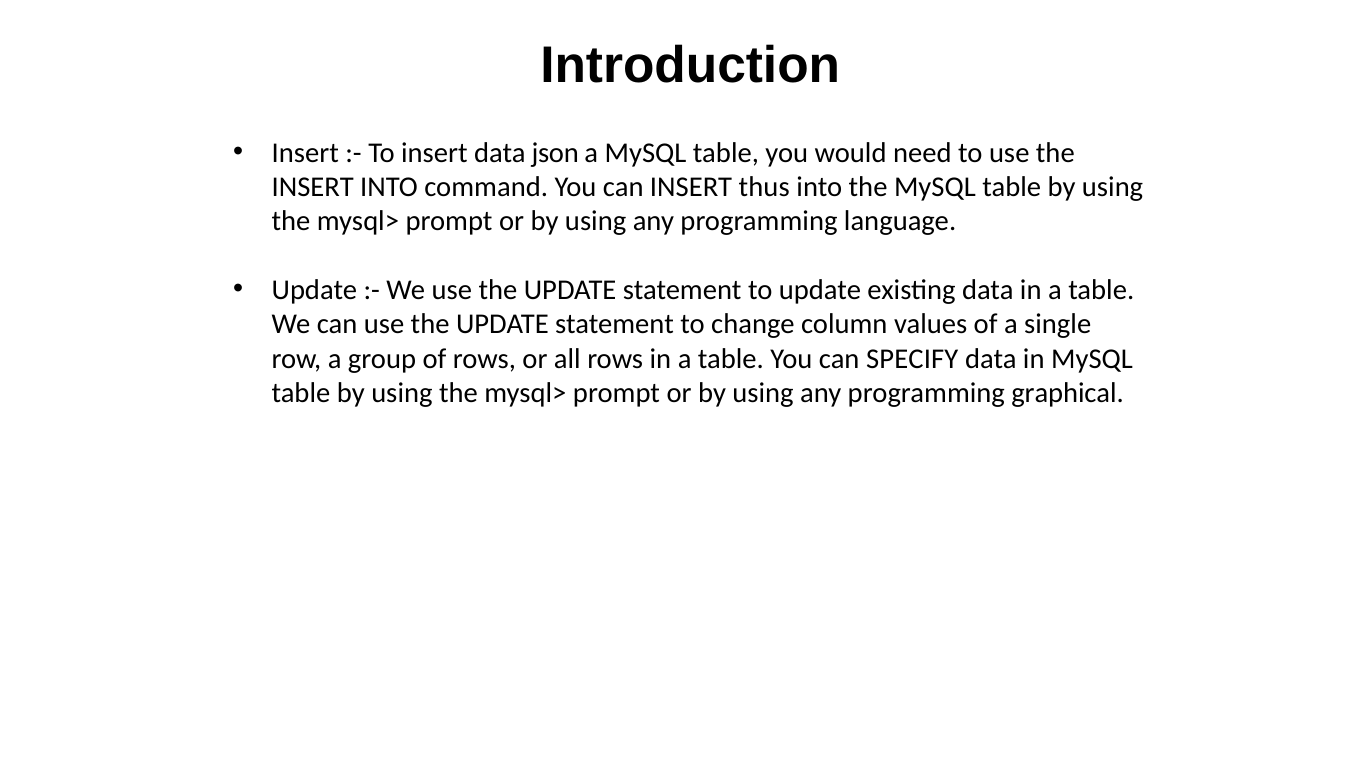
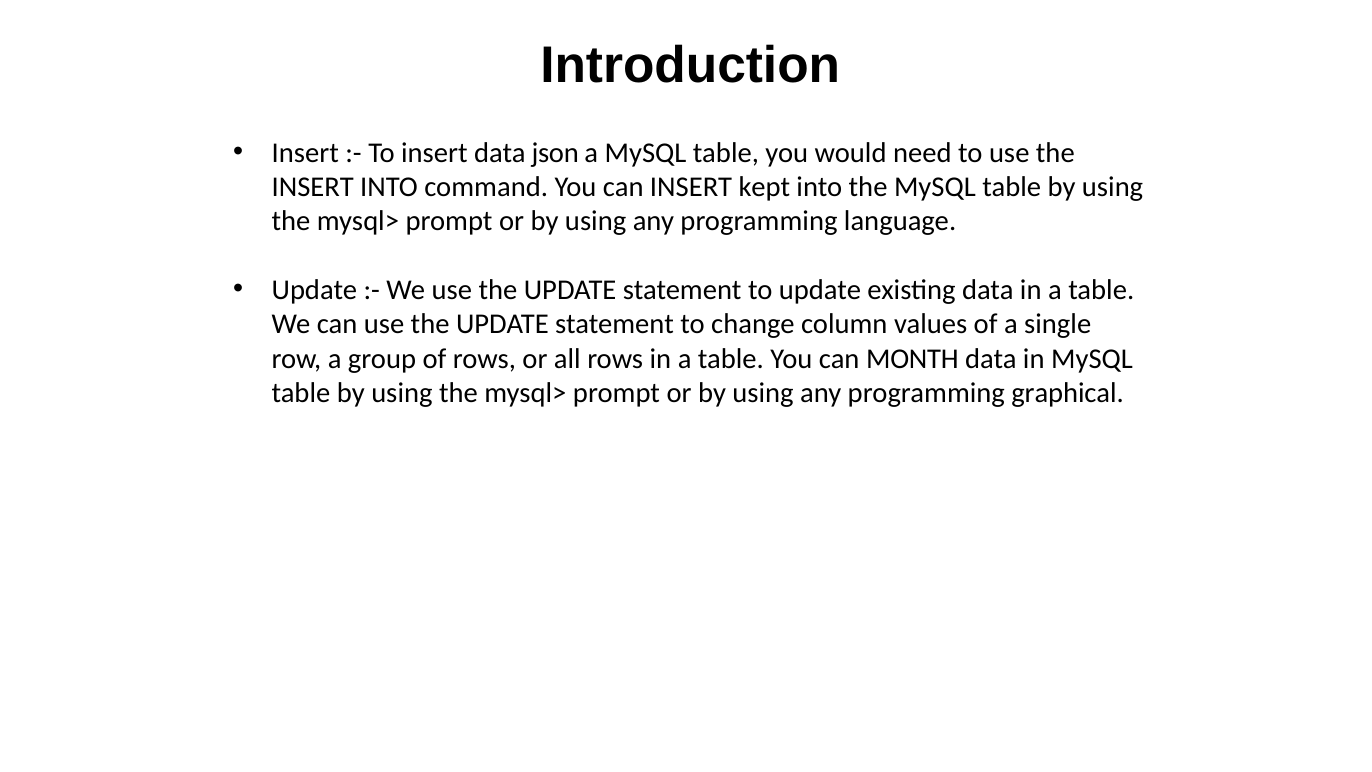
thus: thus -> kept
SPECIFY: SPECIFY -> MONTH
